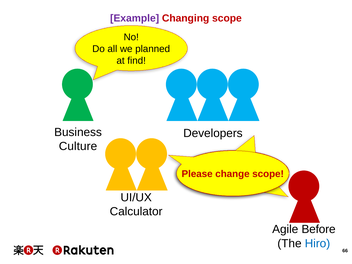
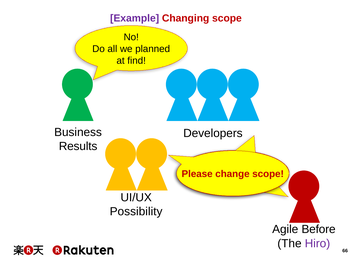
Culture: Culture -> Results
Calculator: Calculator -> Possibility
Hiro colour: blue -> purple
